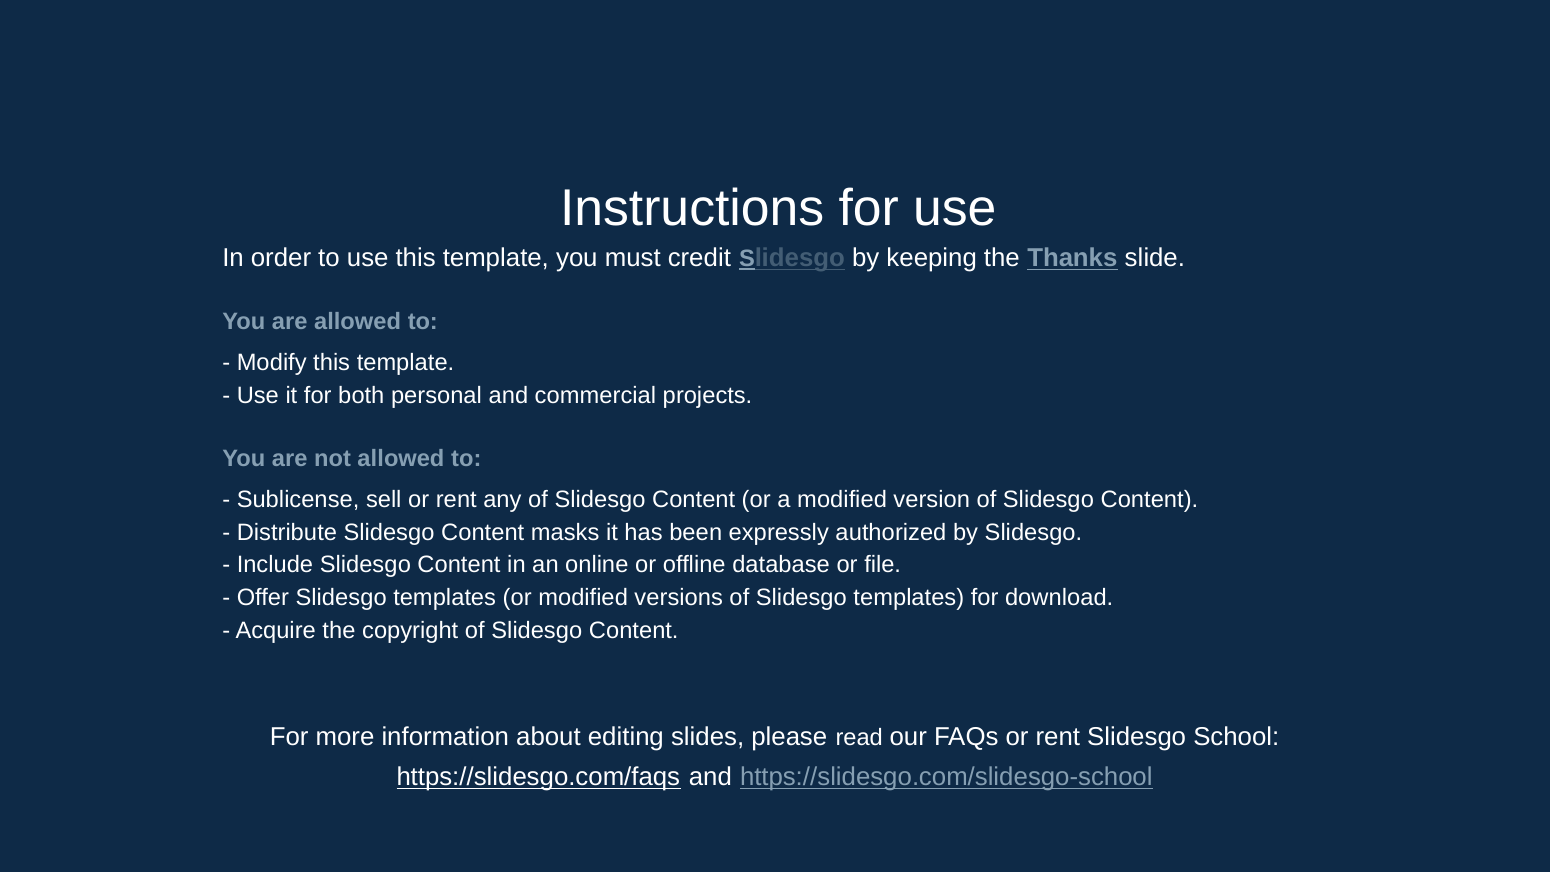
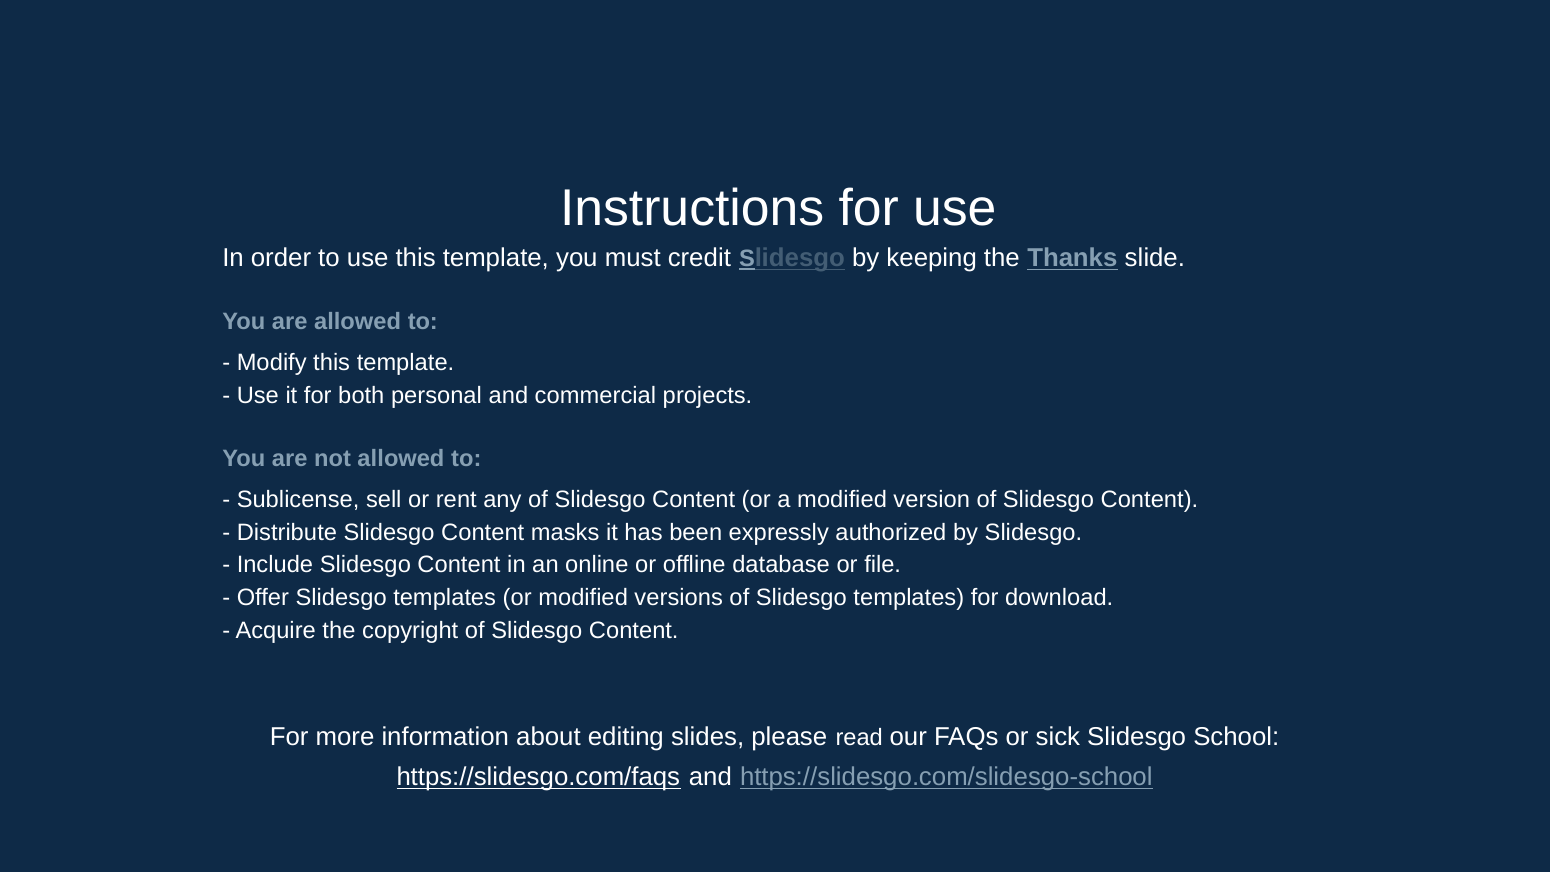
FAQs or rent: rent -> sick
